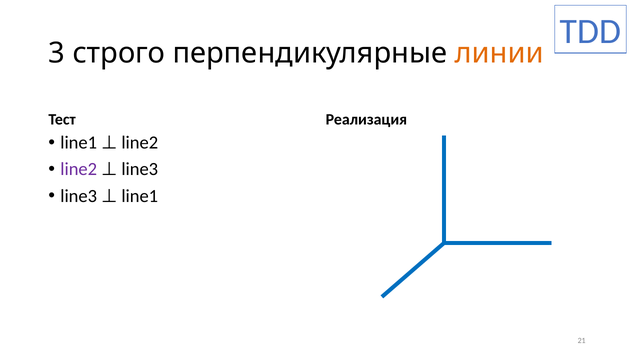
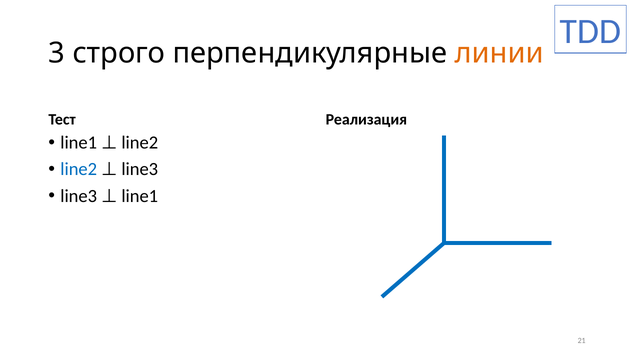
line2 colour: purple -> blue
